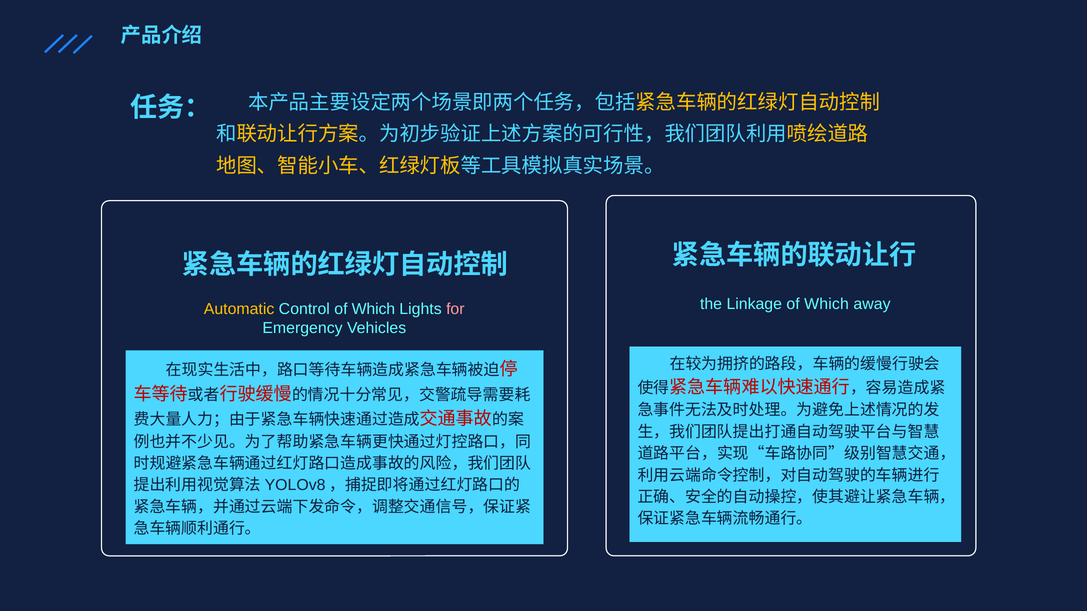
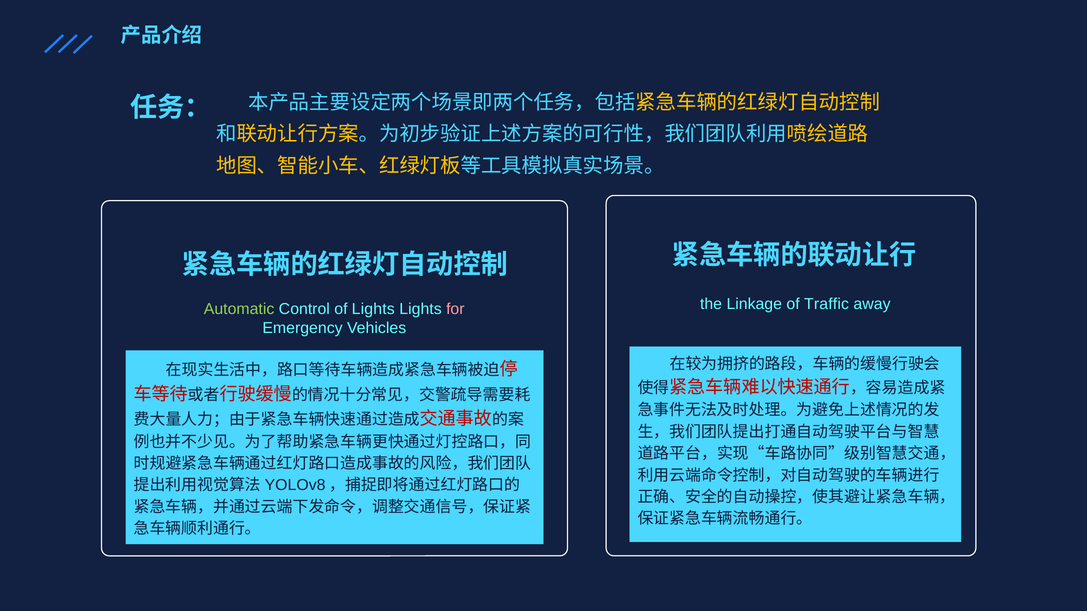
Linkage of Which: Which -> Traffic
Automatic colour: yellow -> light green
Control of Which: Which -> Lights
